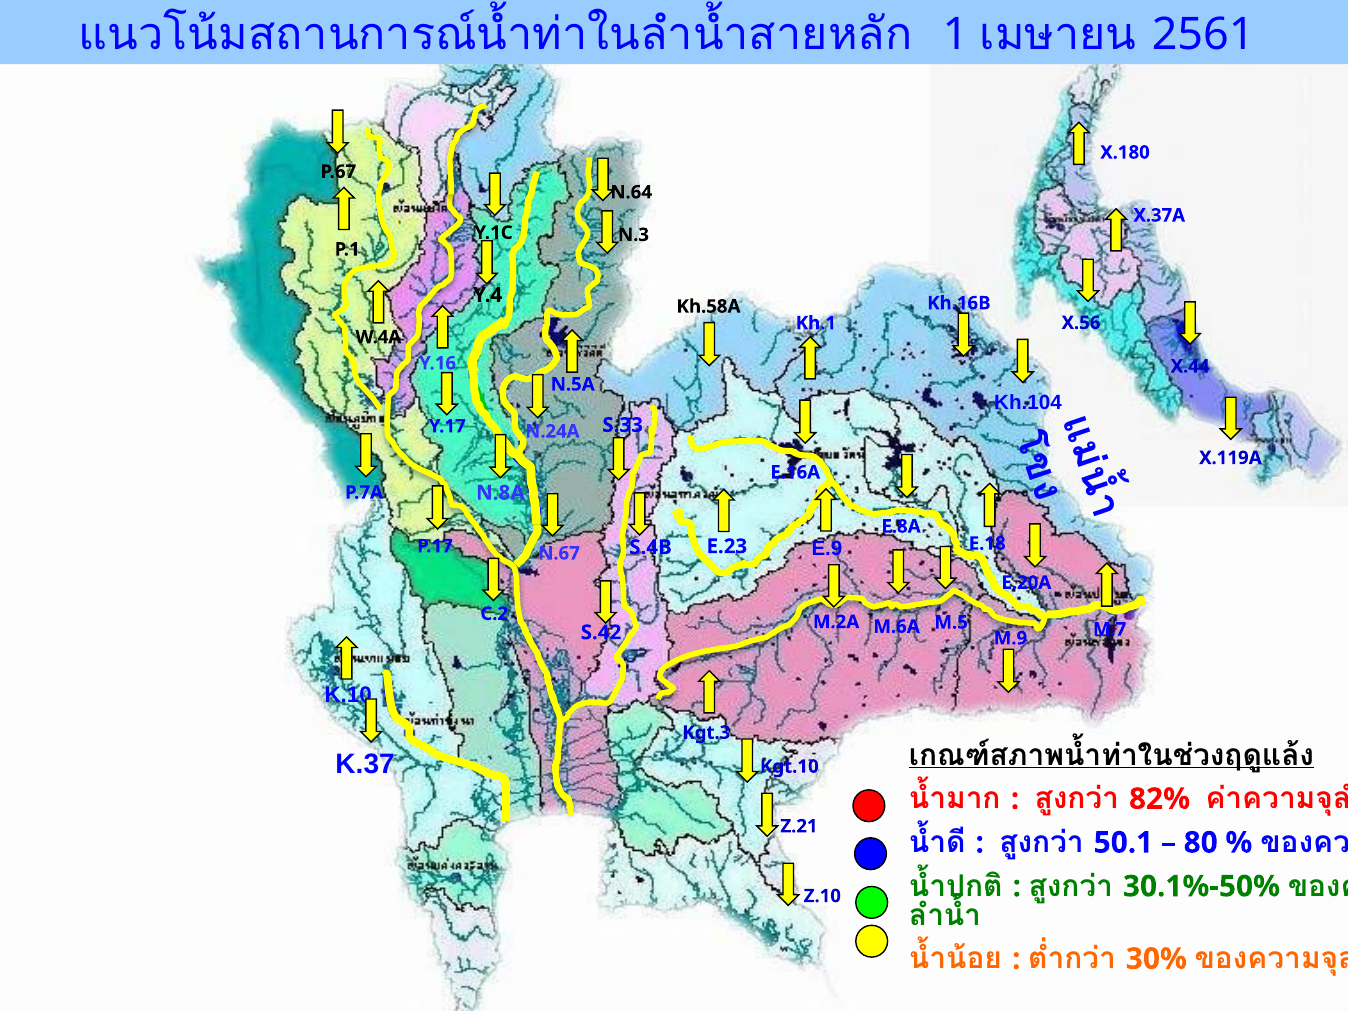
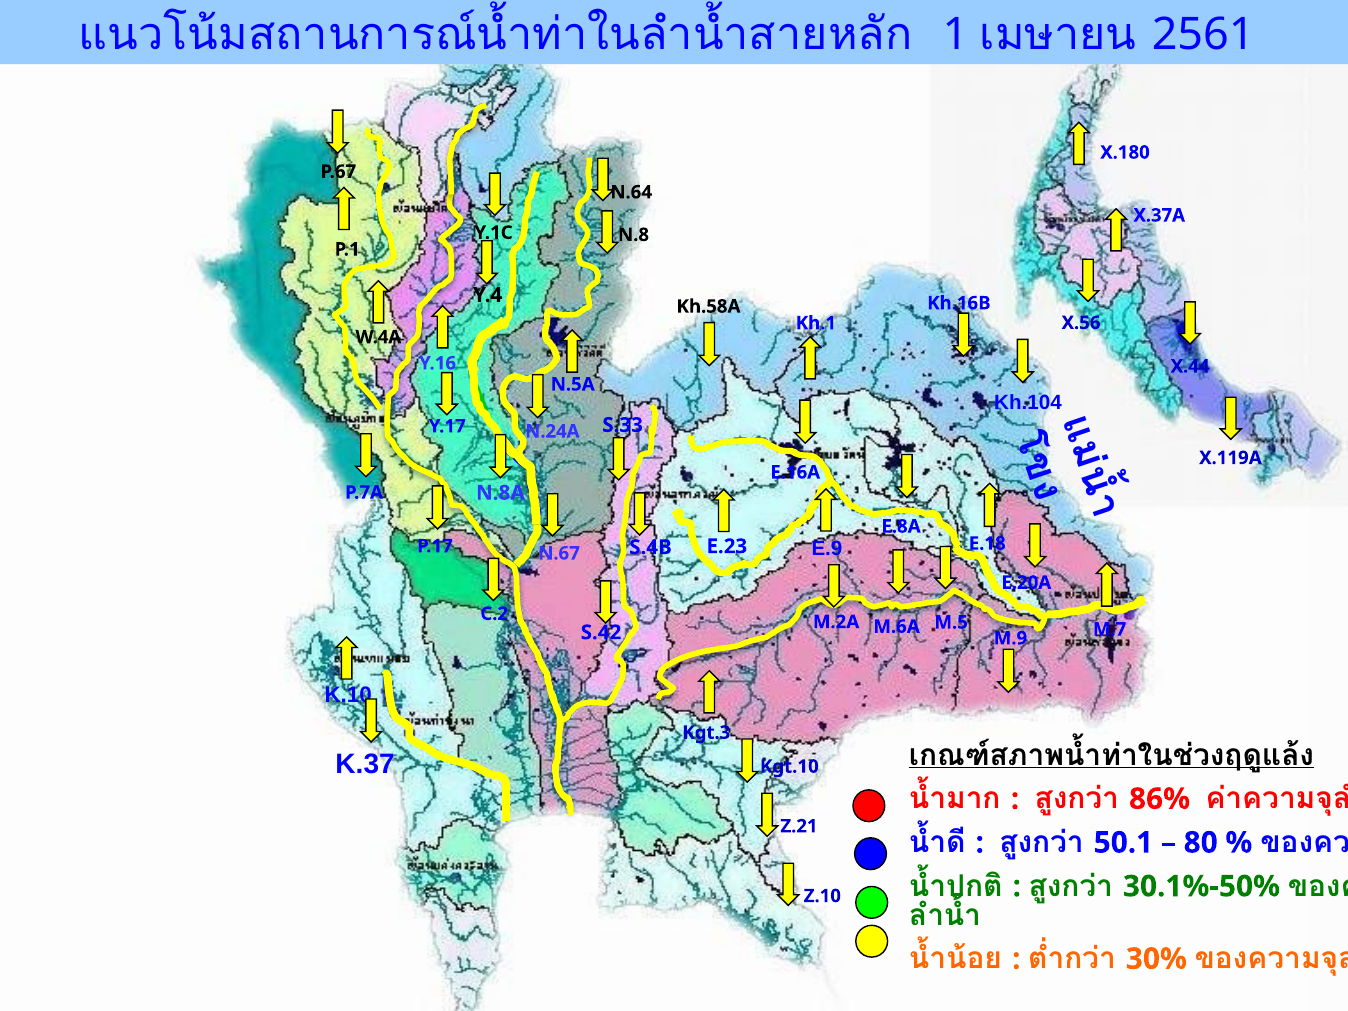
N.3: N.3 -> N.8
82%: 82% -> 86%
